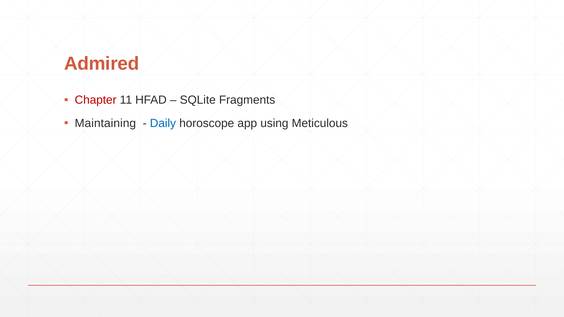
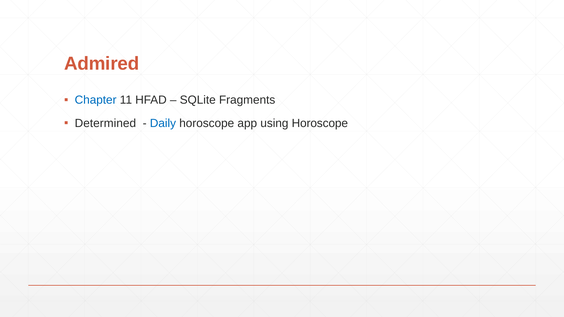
Chapter colour: red -> blue
Maintaining: Maintaining -> Determined
using Meticulous: Meticulous -> Horoscope
